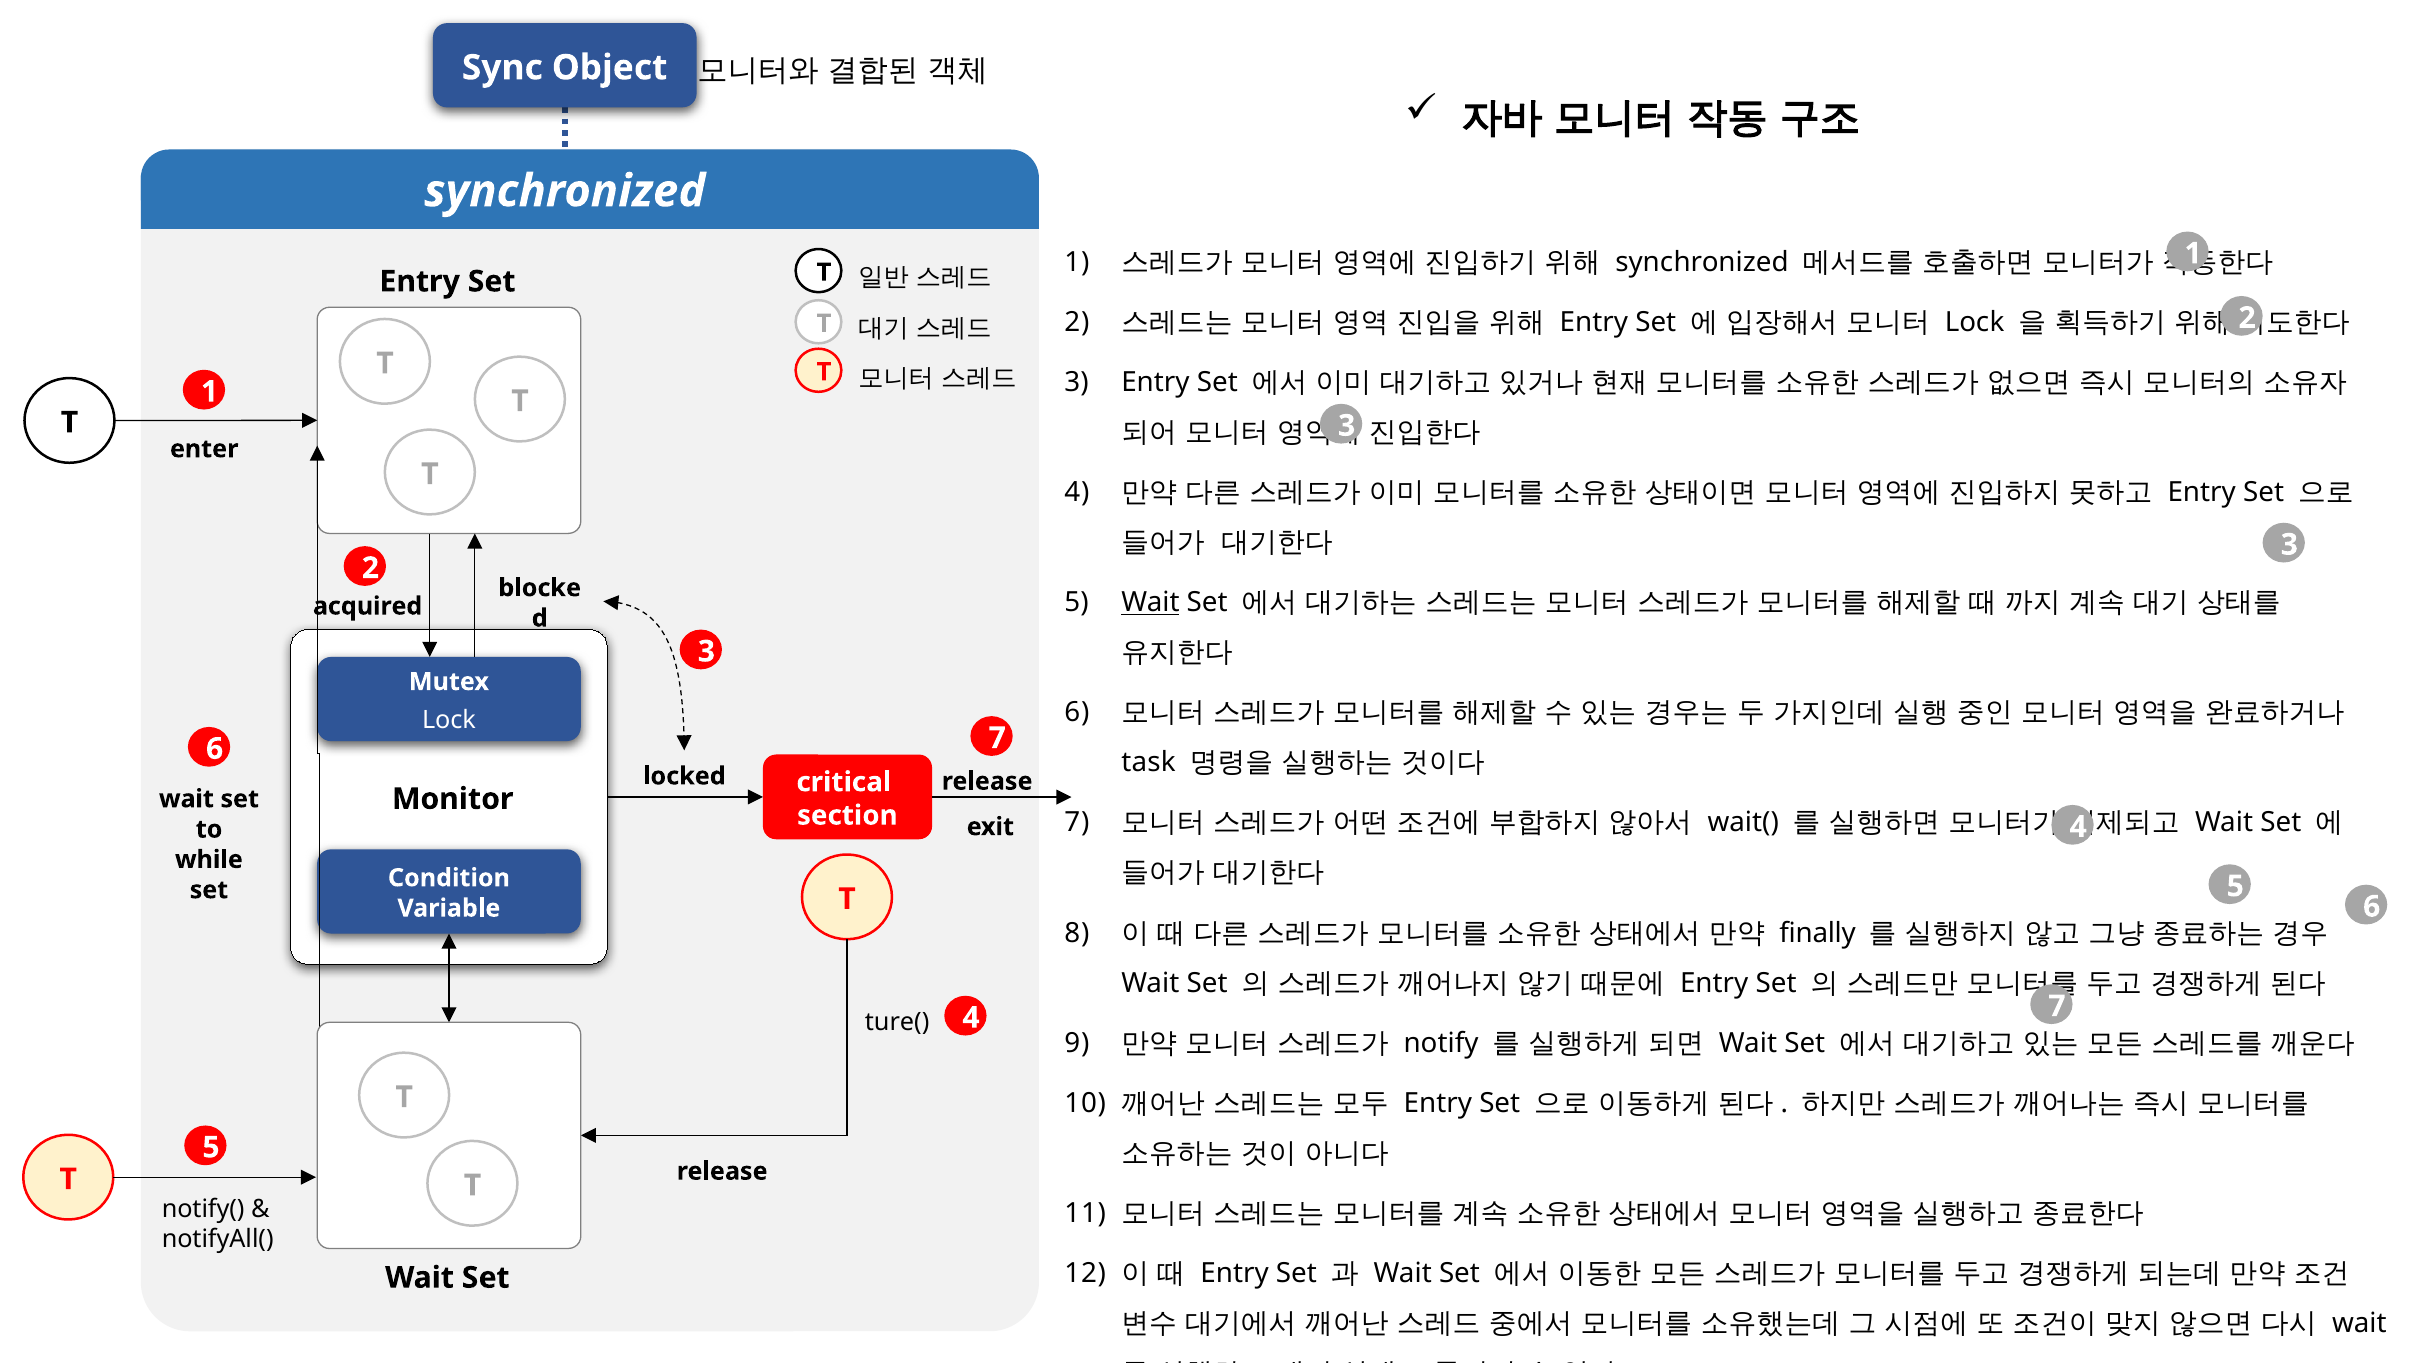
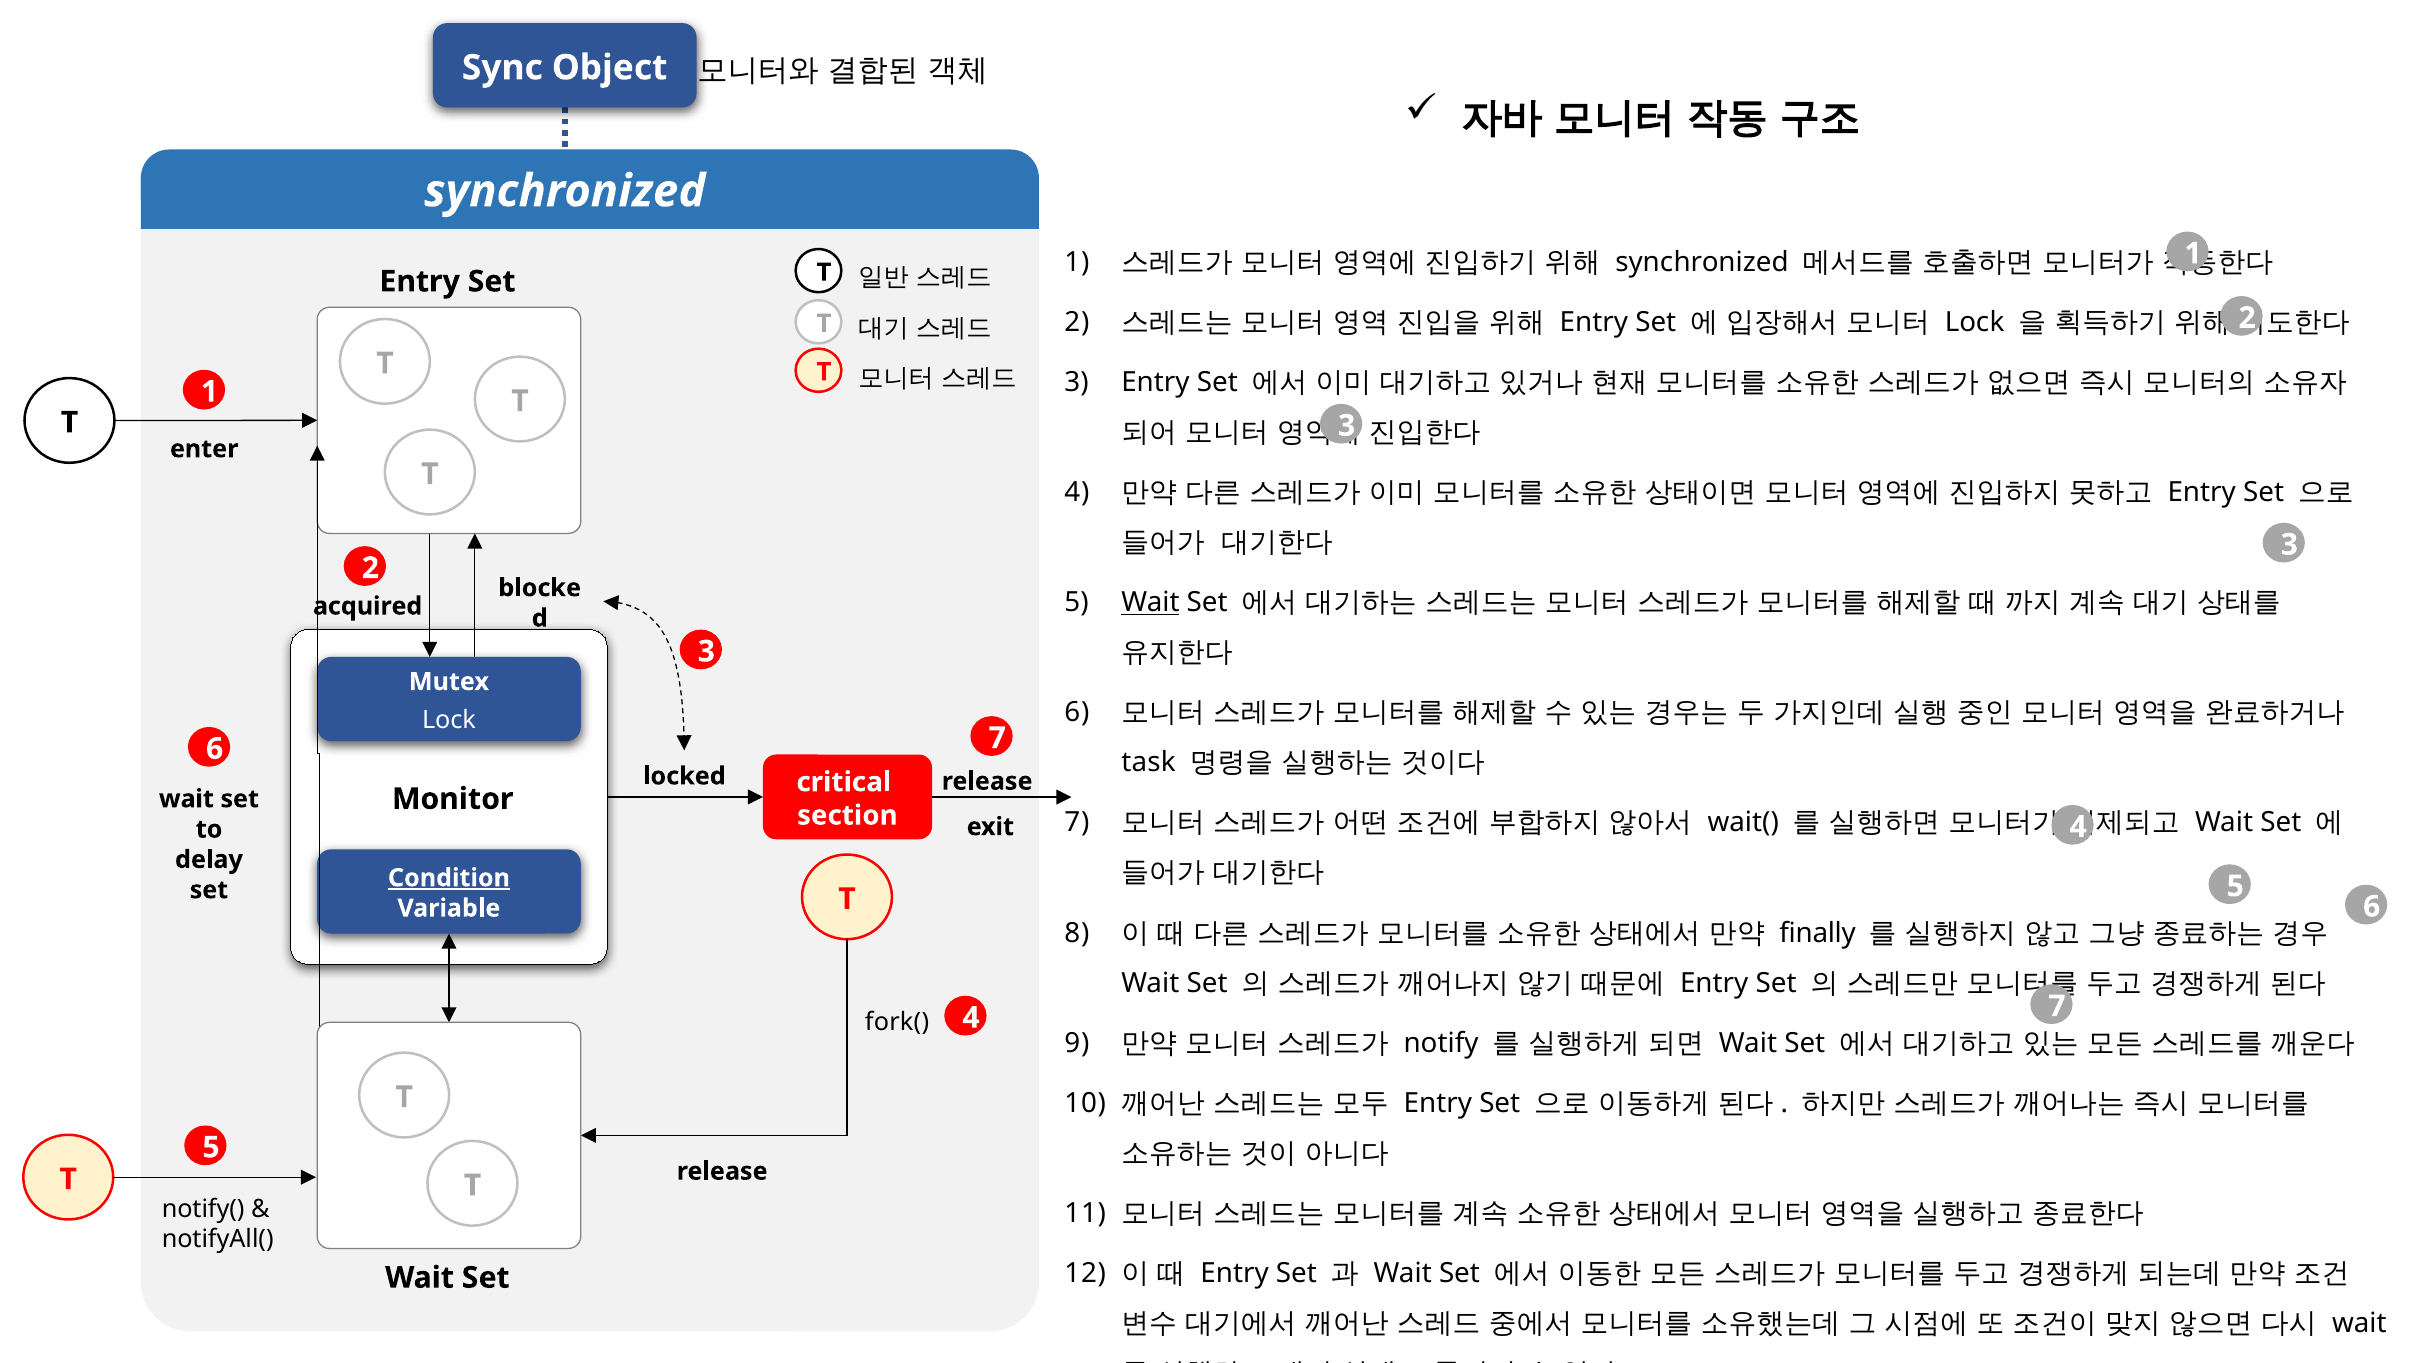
while: while -> delay
Condition underline: none -> present
ture(: ture( -> fork(
